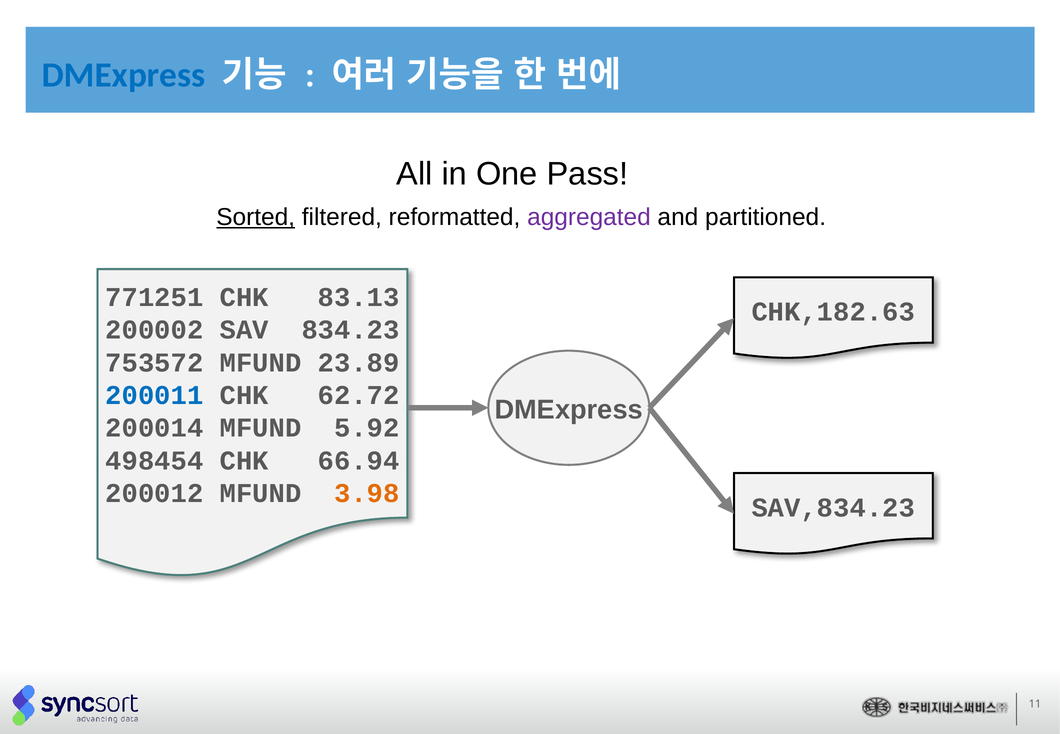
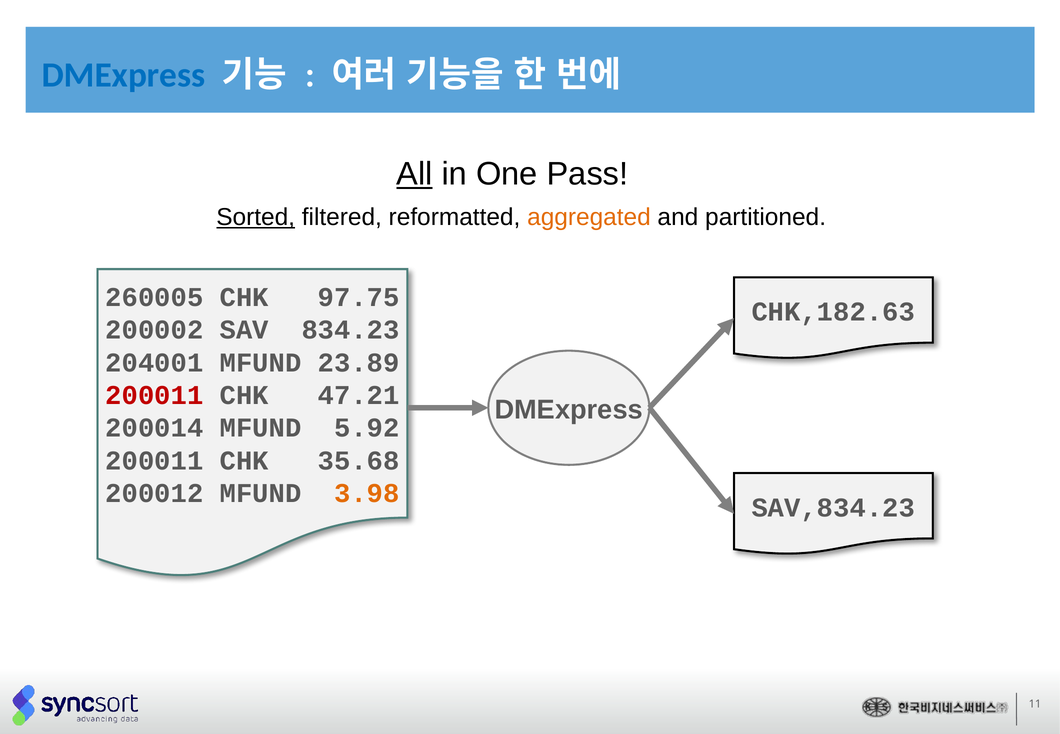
All underline: none -> present
aggregated colour: purple -> orange
771251: 771251 -> 260005
83.13: 83.13 -> 97.75
753572: 753572 -> 204001
200011 at (154, 395) colour: blue -> red
62.72: 62.72 -> 47.21
498454 at (154, 460): 498454 -> 200011
66.94: 66.94 -> 35.68
